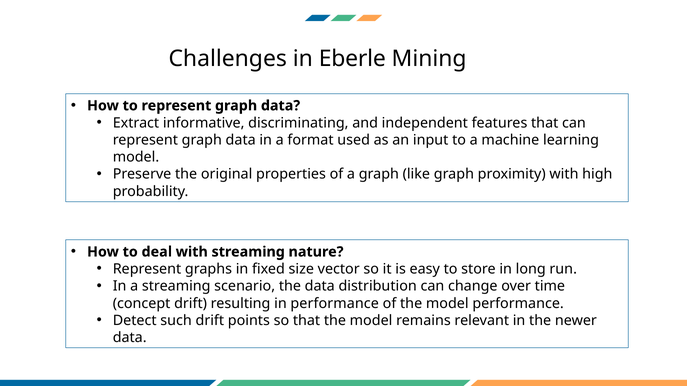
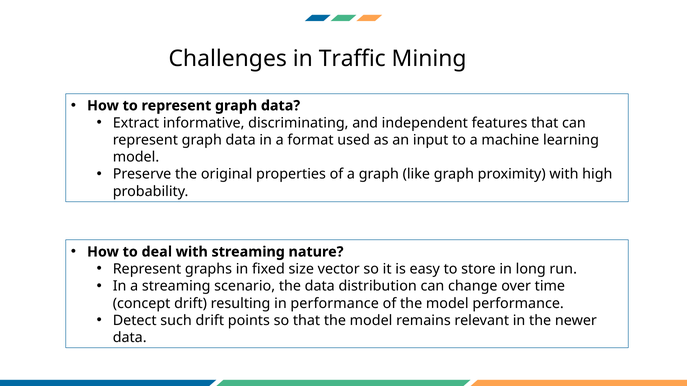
Eberle: Eberle -> Traffic
